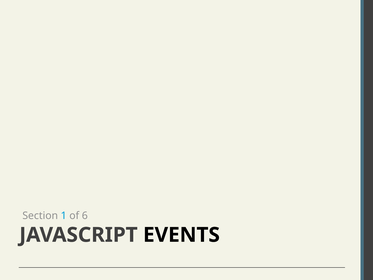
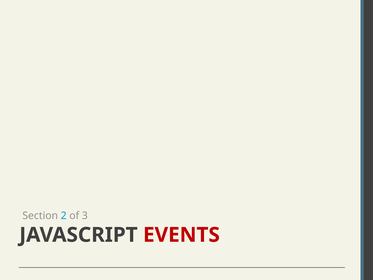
1: 1 -> 2
6: 6 -> 3
EVENTS colour: black -> red
